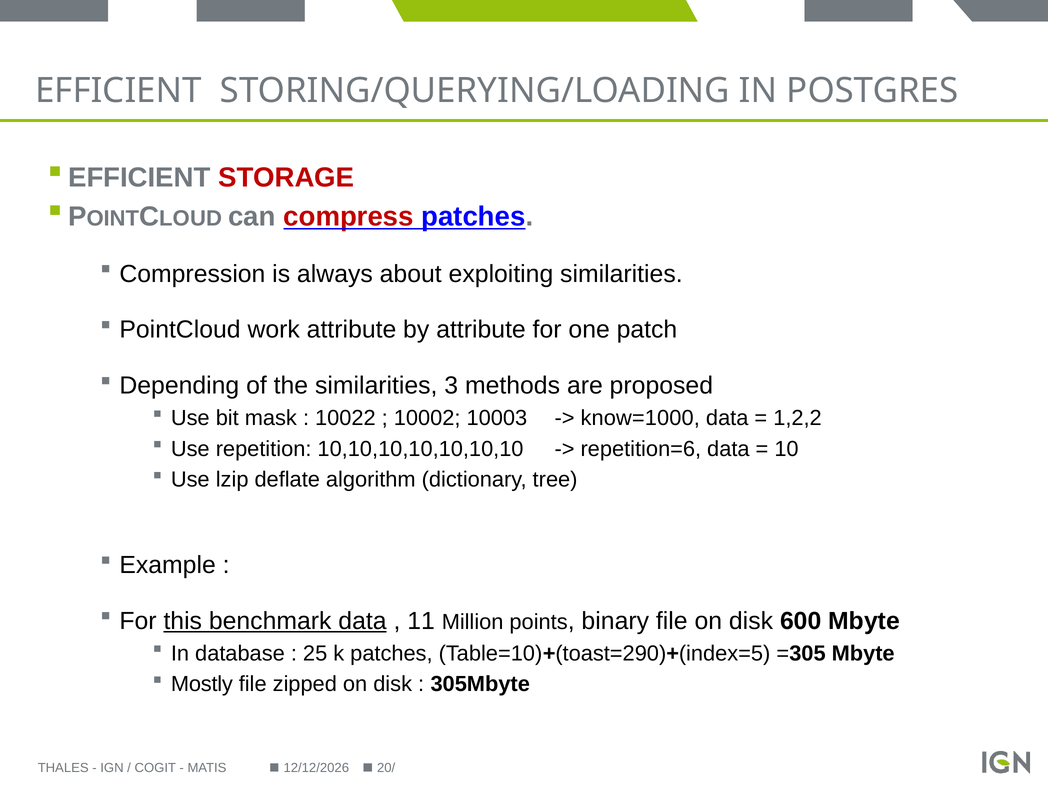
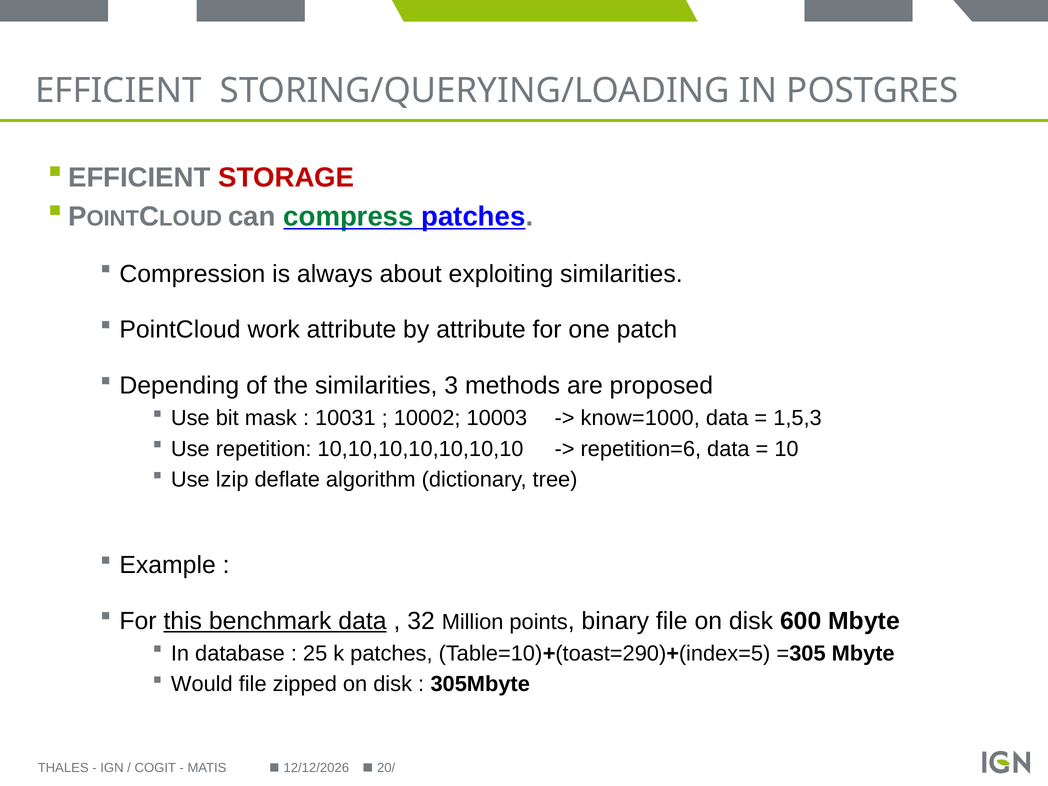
compress colour: red -> green
10022: 10022 -> 10031
1,2,2: 1,2,2 -> 1,5,3
11: 11 -> 32
Mostly: Mostly -> Would
